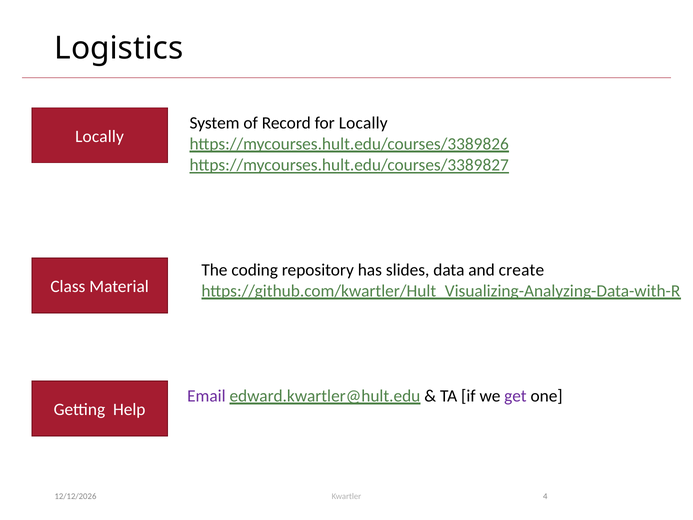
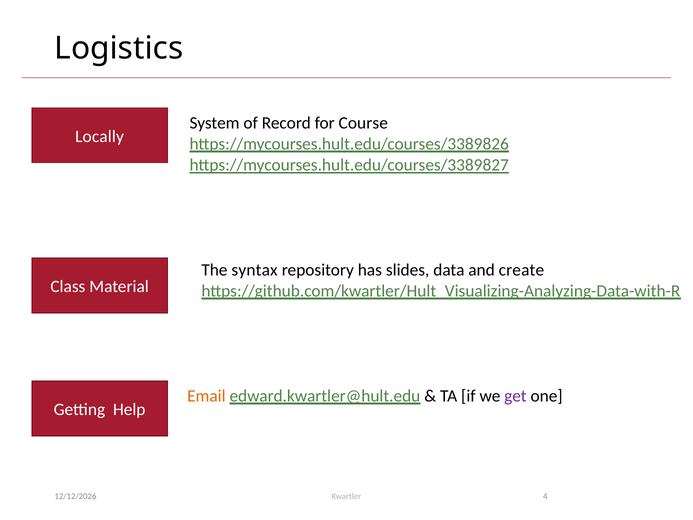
for Locally: Locally -> Course
coding: coding -> syntax
Email colour: purple -> orange
